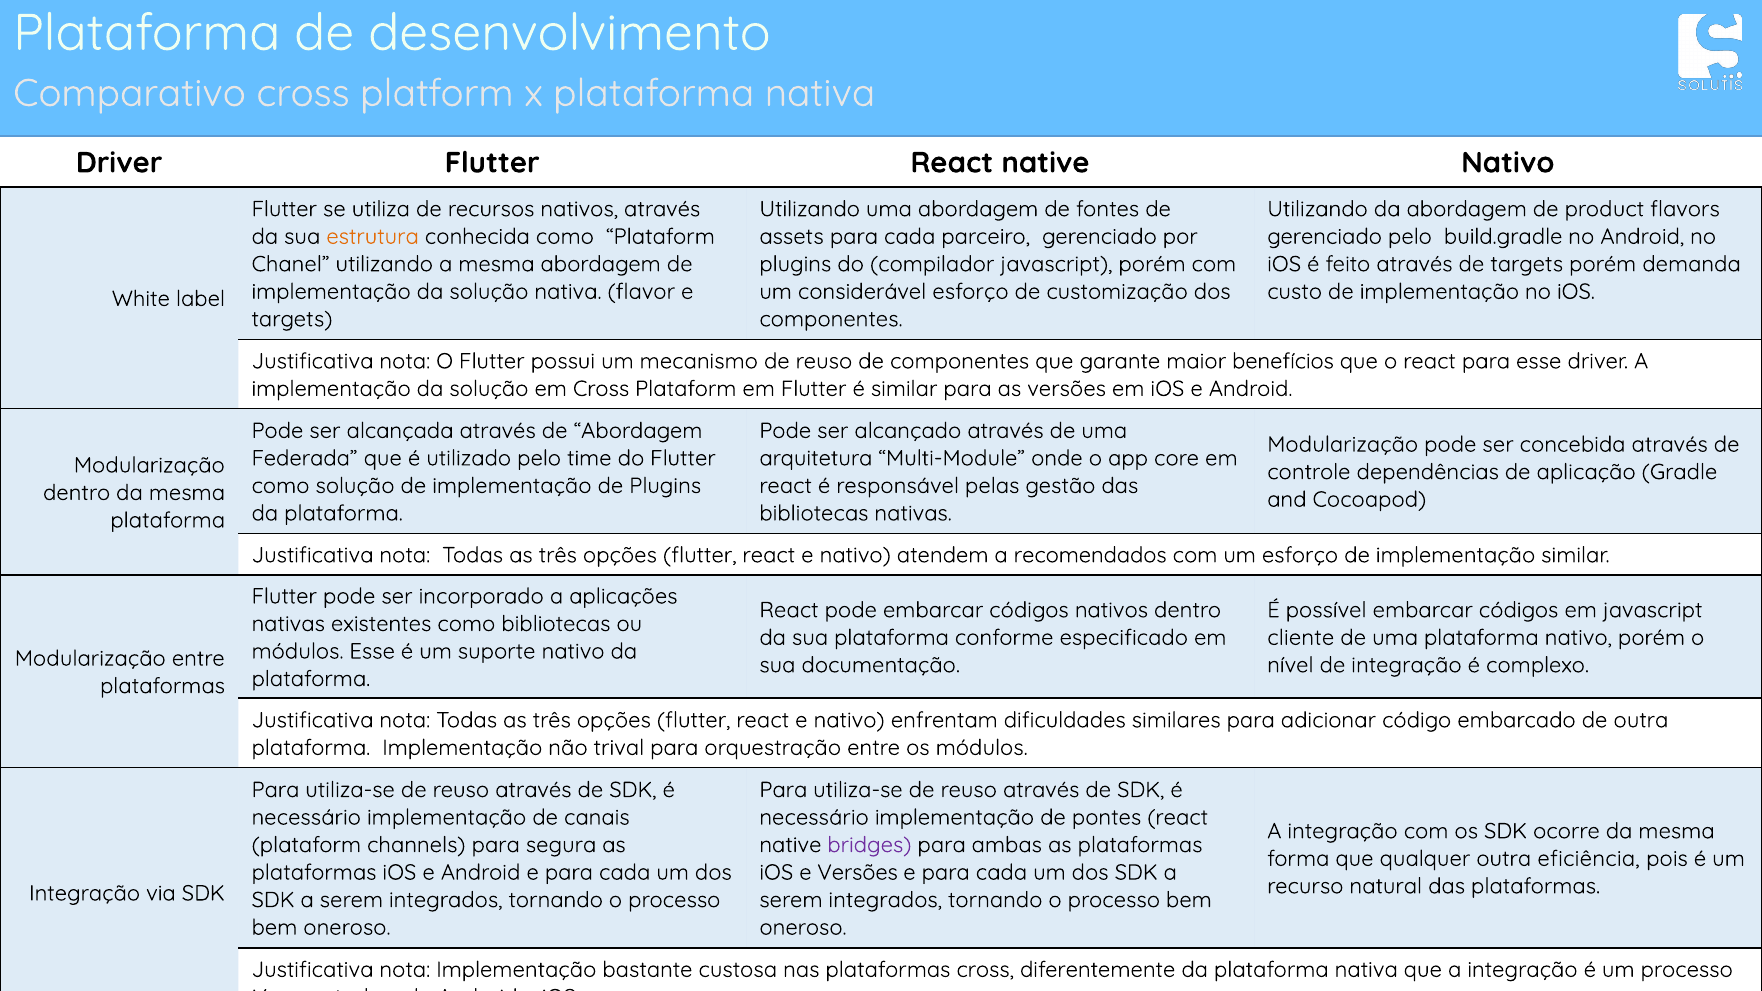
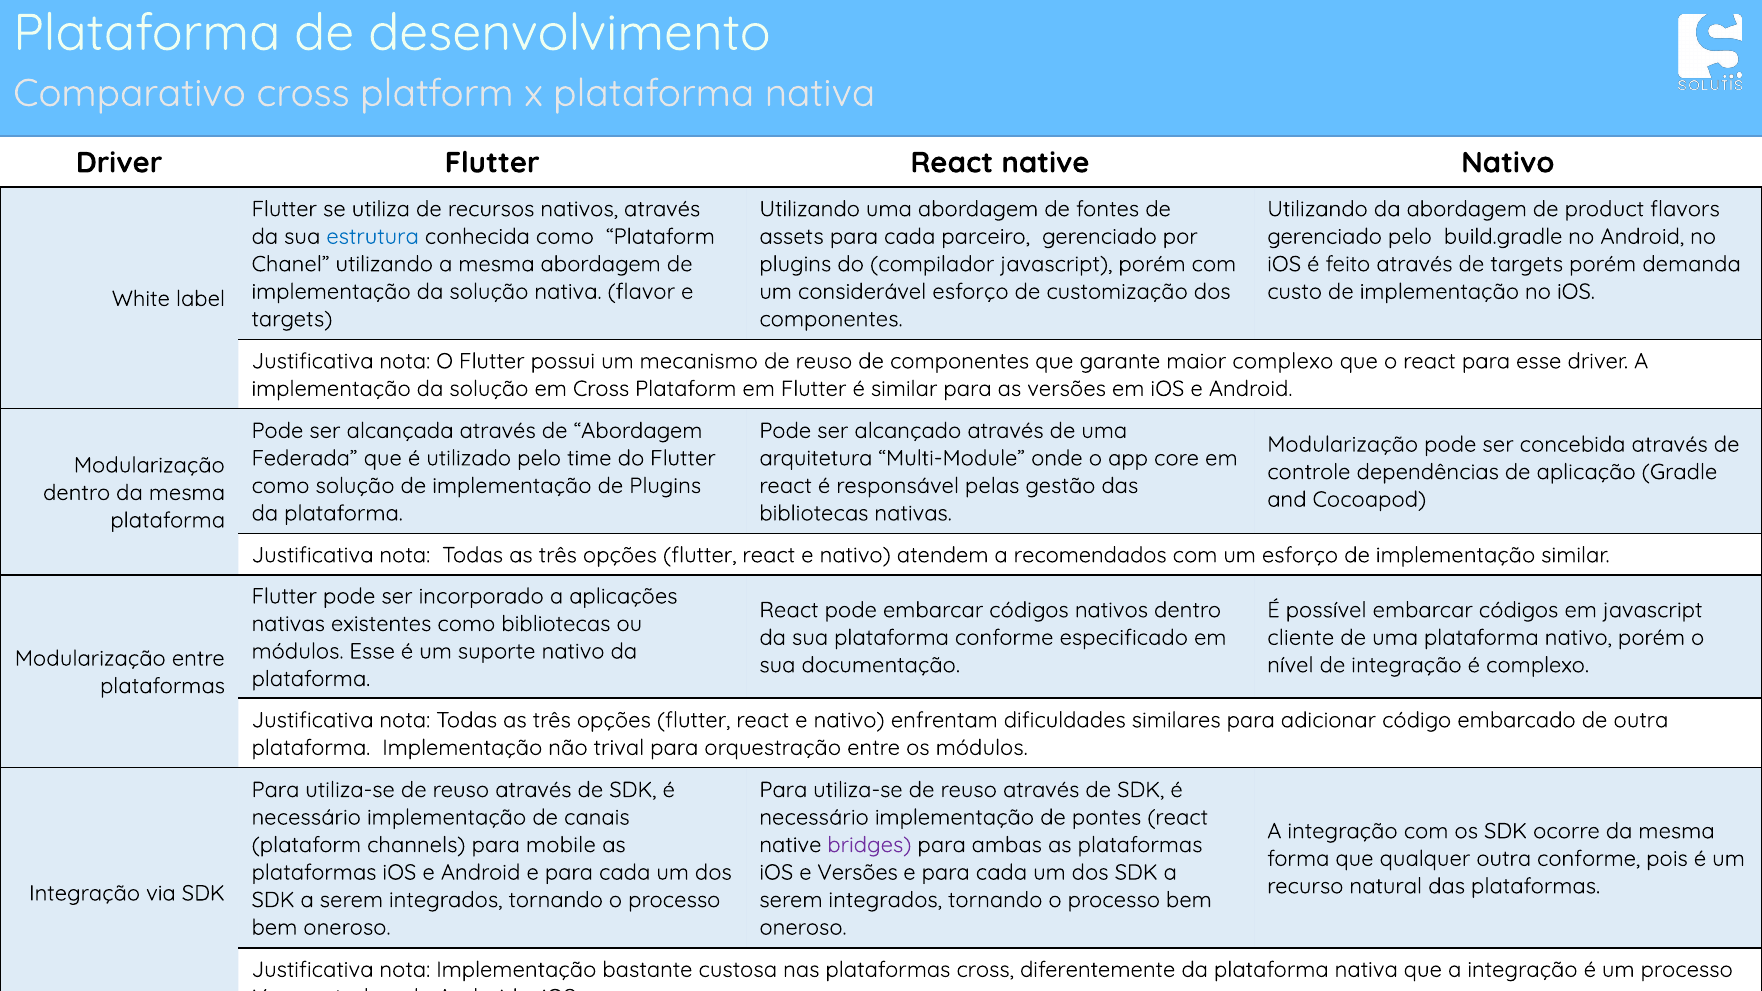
estrutura colour: orange -> blue
maior benefícios: benefícios -> complexo
segura: segura -> mobile
outra eficiência: eficiência -> conforme
